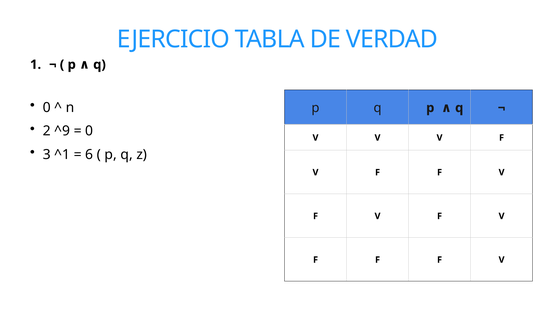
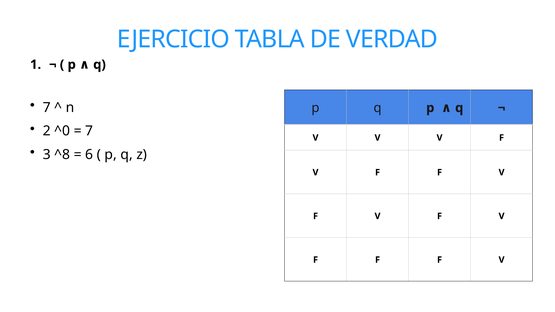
0 at (47, 108): 0 -> 7
^9: ^9 -> ^0
0 at (89, 131): 0 -> 7
^1: ^1 -> ^8
